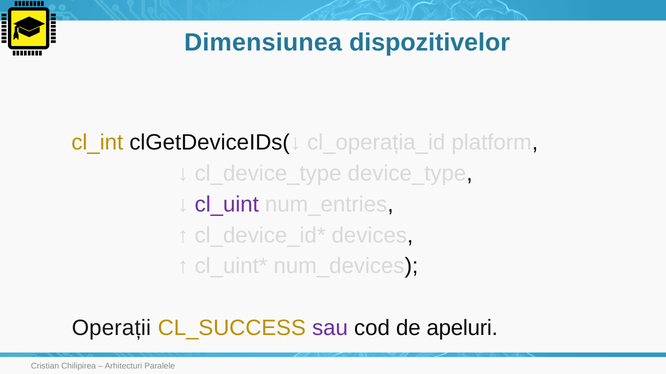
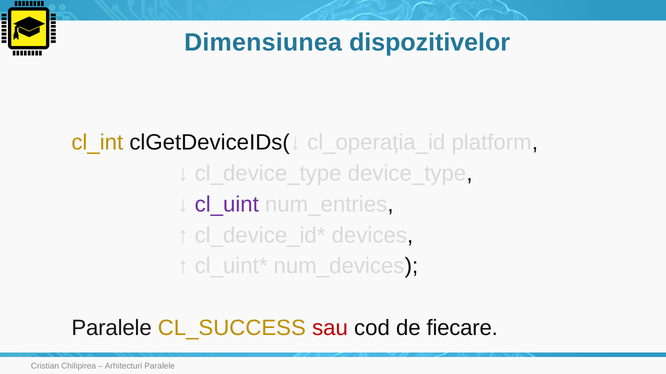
Operații at (111, 328): Operații -> Paralele
sau colour: purple -> red
apeluri: apeluri -> fiecare
